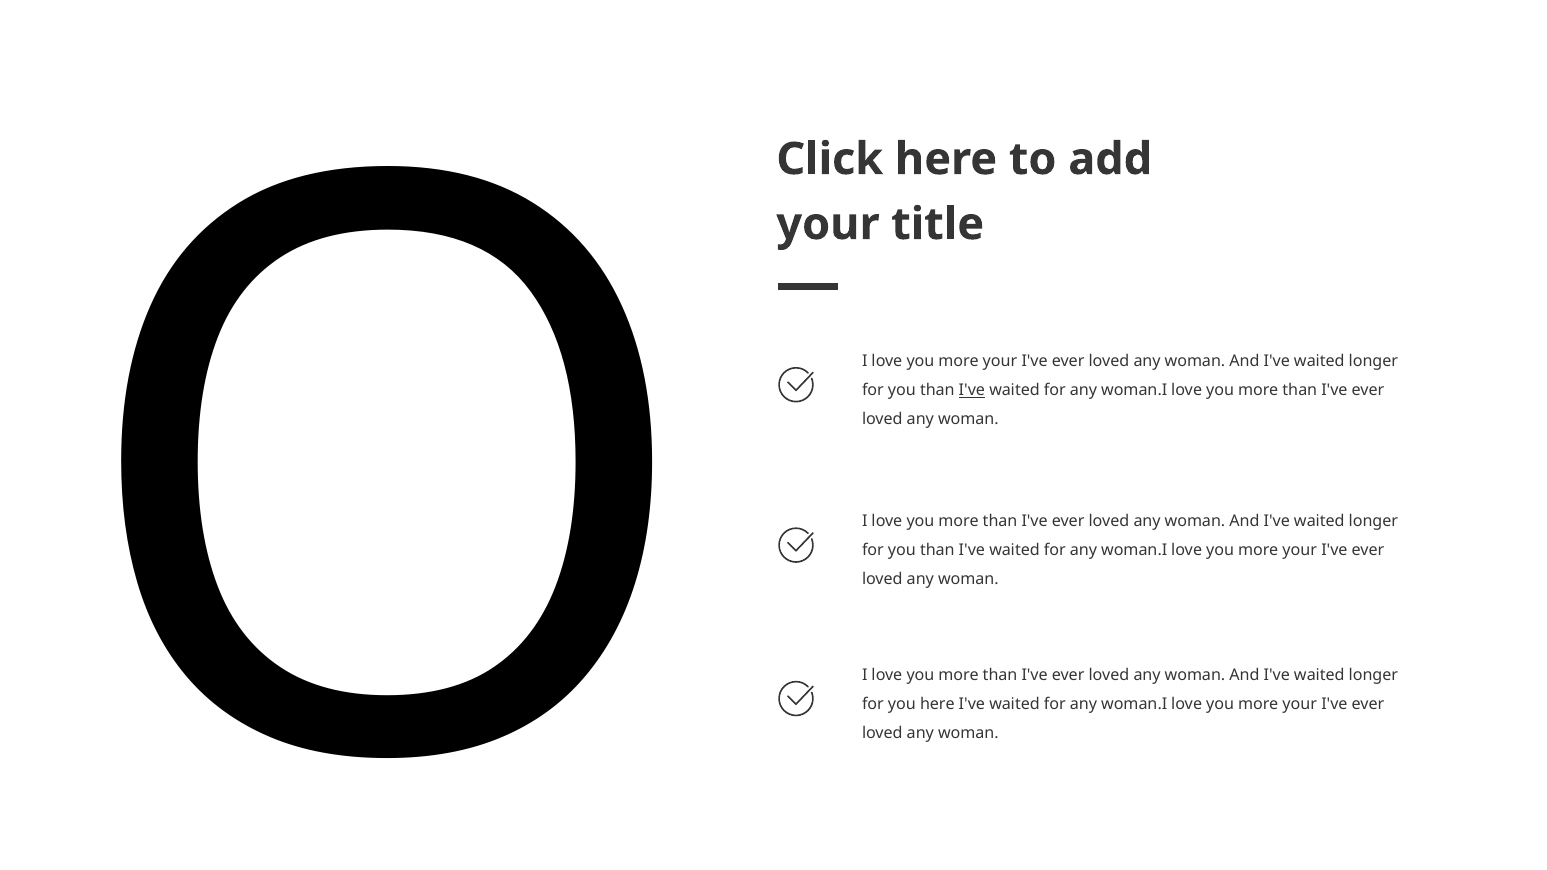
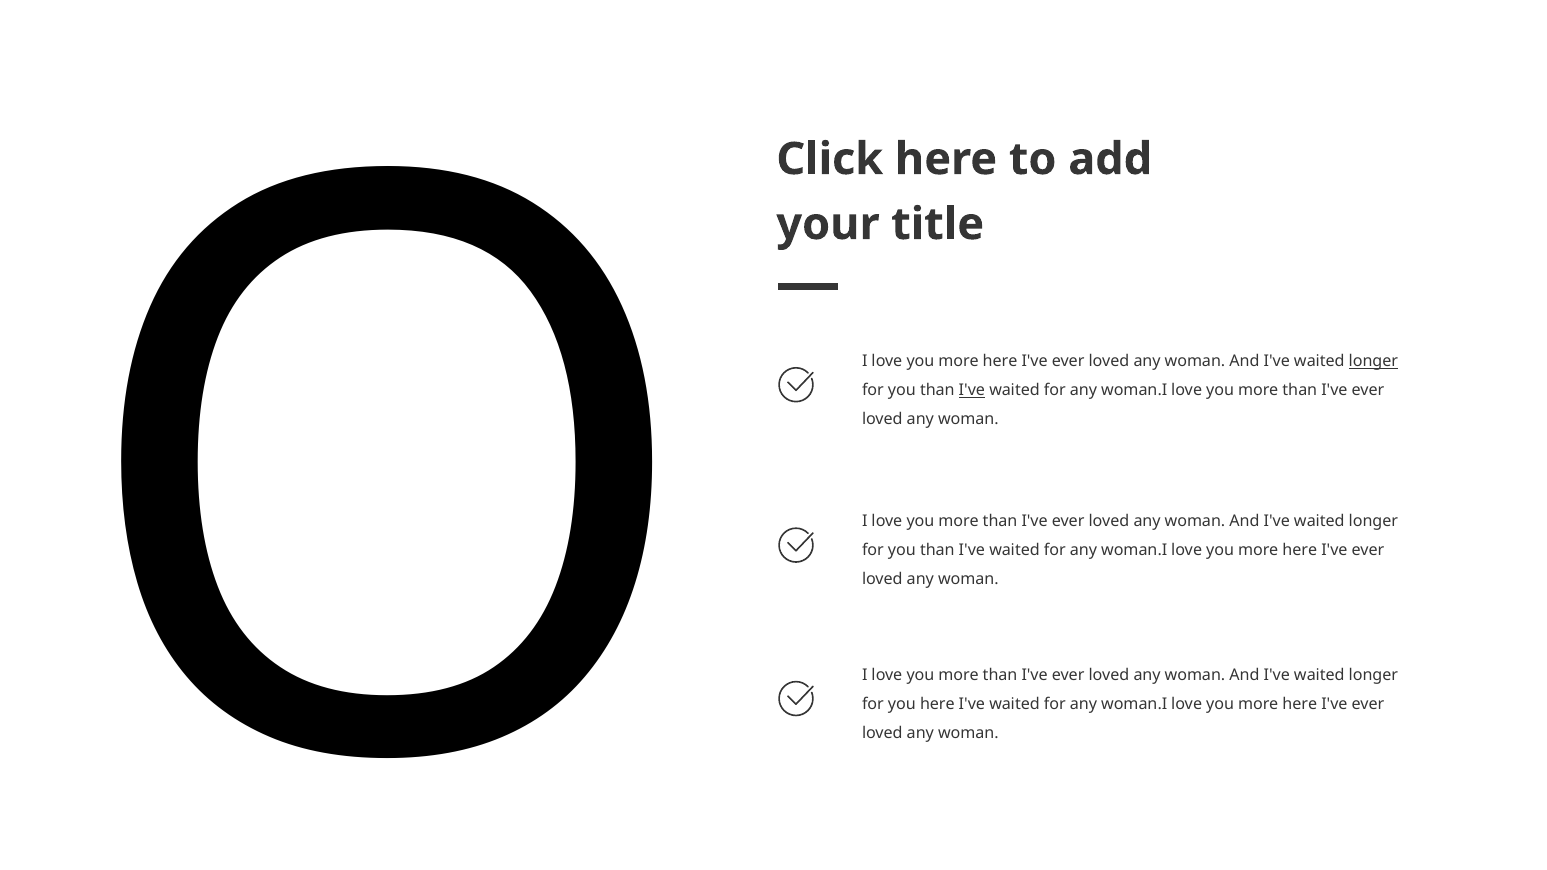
your at (1000, 361): your -> here
longer at (1373, 361) underline: none -> present
your at (1300, 551): your -> here
your at (1300, 704): your -> here
